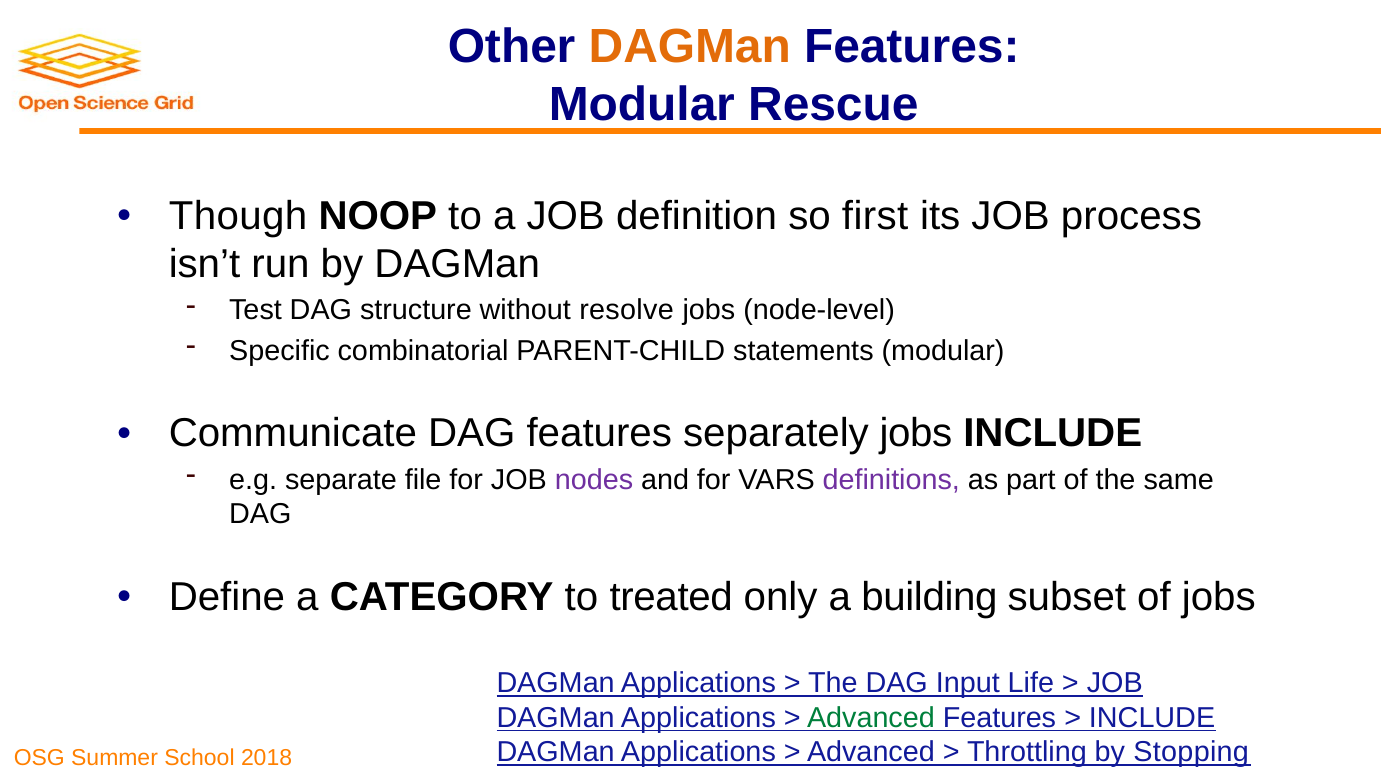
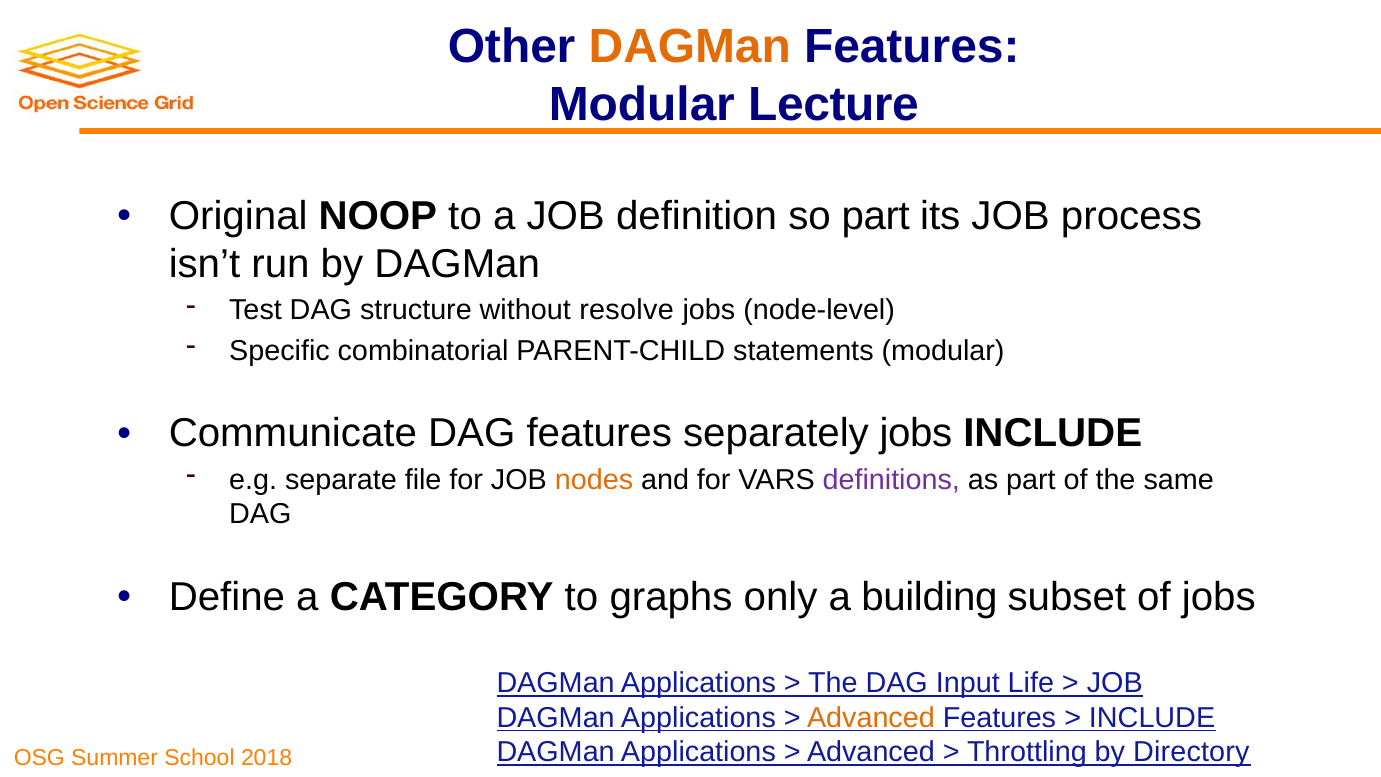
Rescue: Rescue -> Lecture
Though: Though -> Original
so first: first -> part
nodes colour: purple -> orange
treated: treated -> graphs
Advanced at (871, 718) colour: green -> orange
Stopping: Stopping -> Directory
